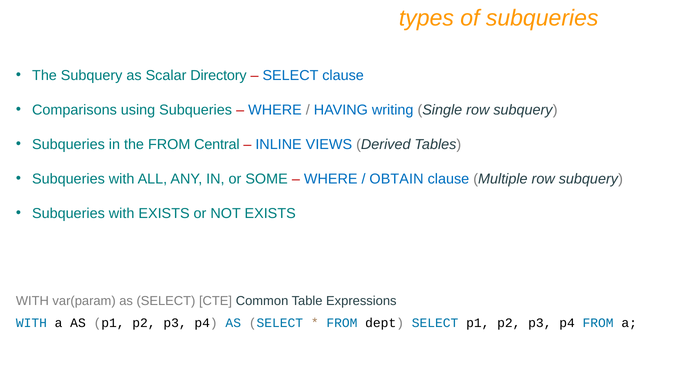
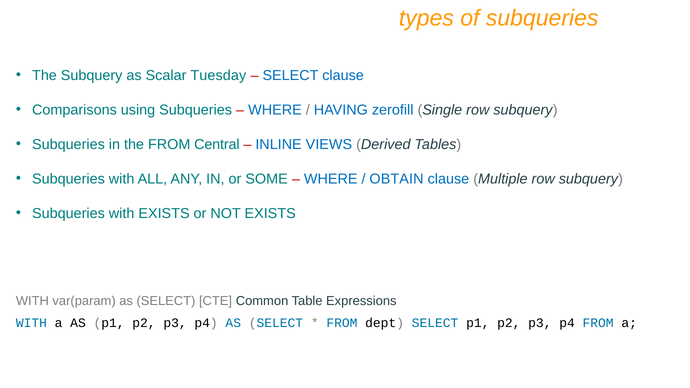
Directory: Directory -> Tuesday
writing: writing -> zerofill
